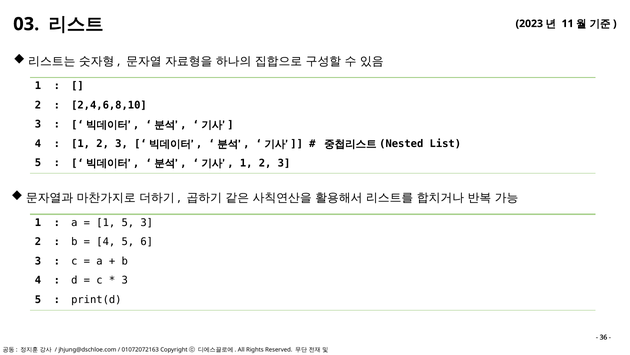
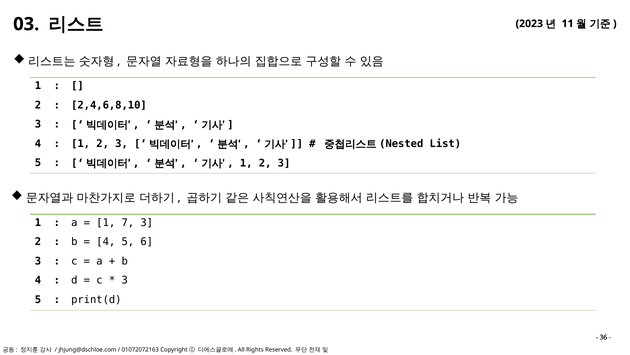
1 5: 5 -> 7
